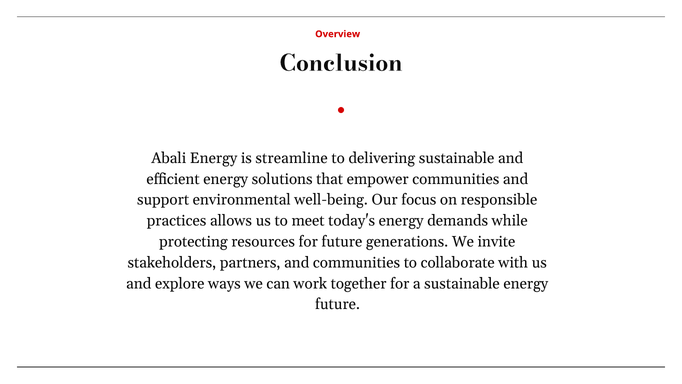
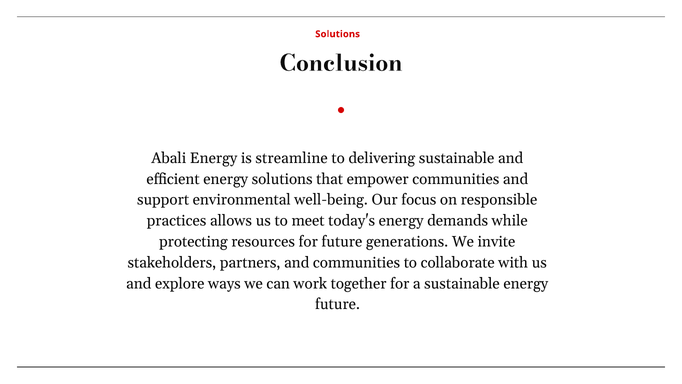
Overview at (338, 34): Overview -> Solutions
